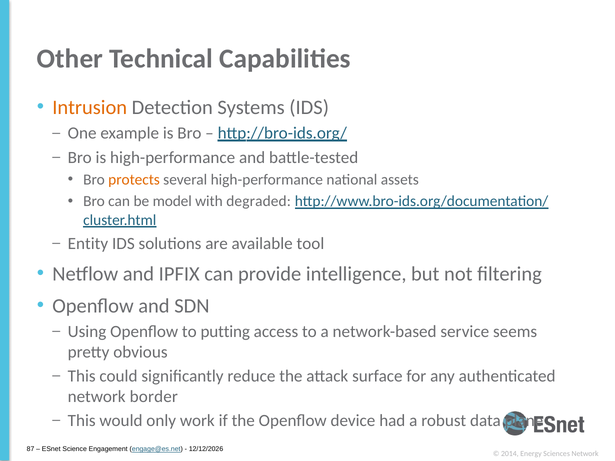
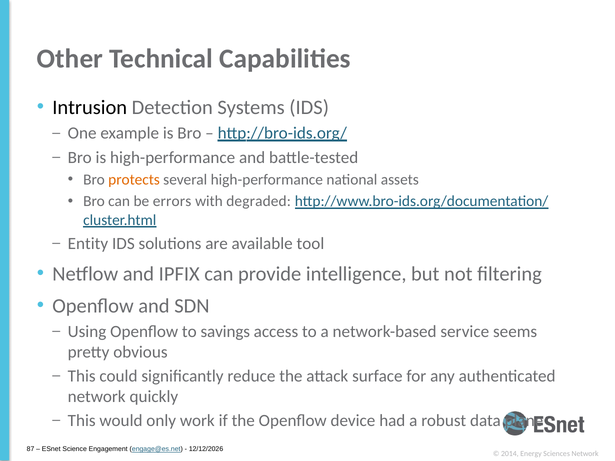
Intrusion colour: orange -> black
model: model -> errors
putting: putting -> savings
border: border -> quickly
